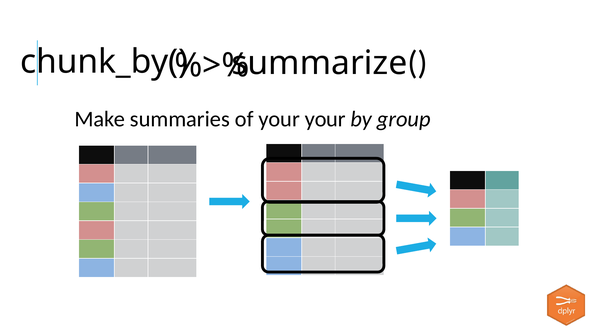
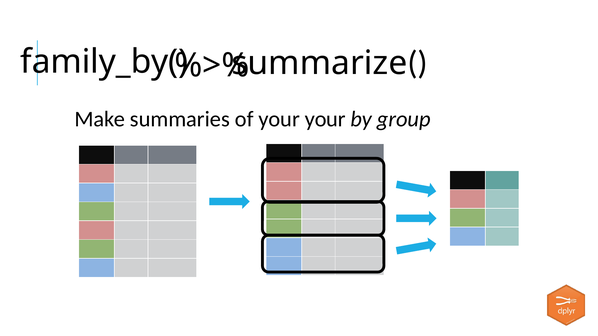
chunk_by(: chunk_by( -> family_by(
